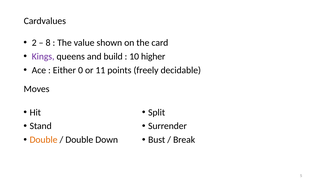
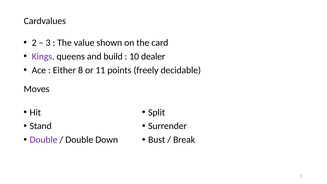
8: 8 -> 3
higher: higher -> dealer
0: 0 -> 8
Double at (44, 140) colour: orange -> purple
